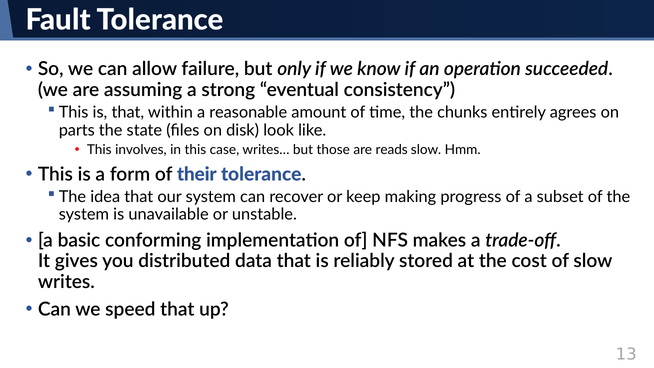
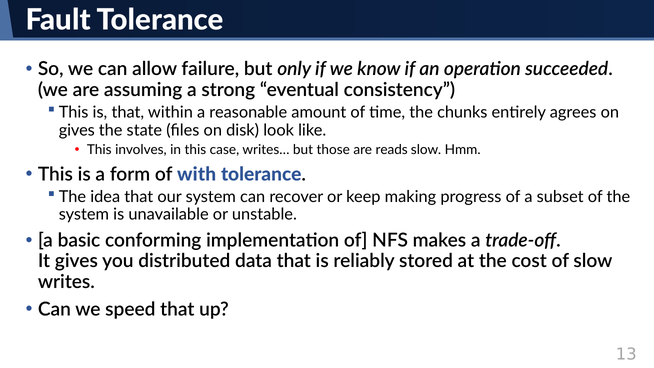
parts at (77, 130): parts -> gives
their: their -> with
